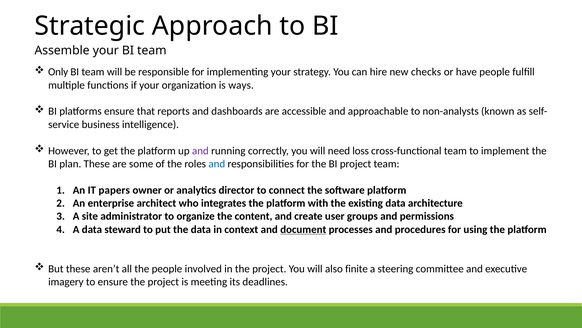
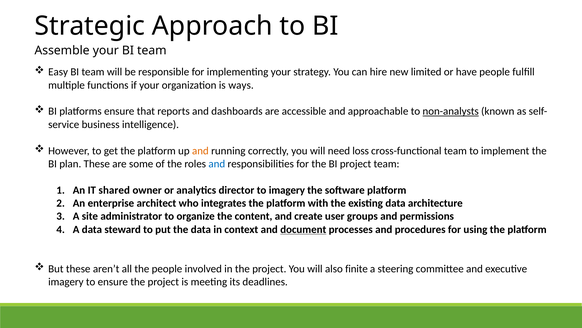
Only: Only -> Easy
checks: checks -> limited
non-analysts underline: none -> present
and at (200, 150) colour: purple -> orange
papers: papers -> shared
to connect: connect -> imagery
